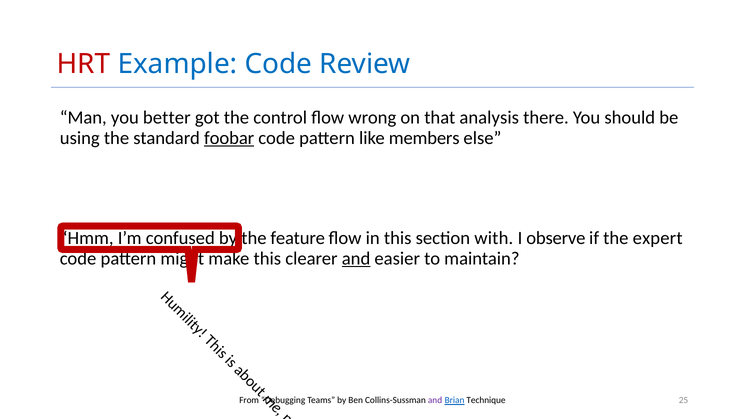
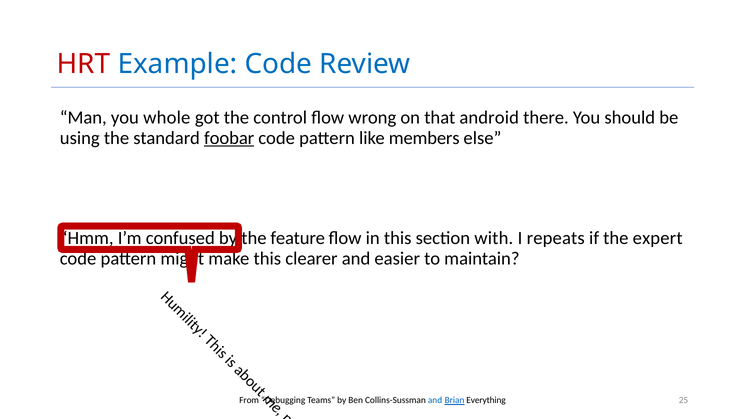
better: better -> whole
analysis: analysis -> android
observe: observe -> repeats
and at (356, 258) underline: present -> none
and at (435, 400) colour: purple -> blue
Technique: Technique -> Everything
